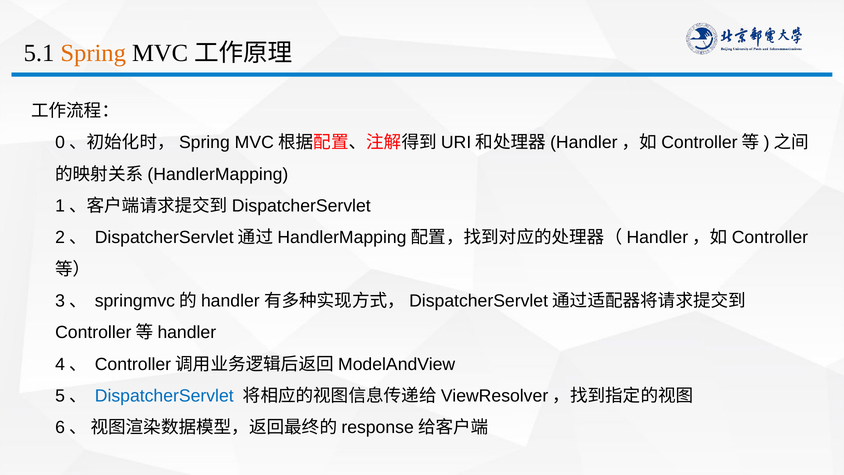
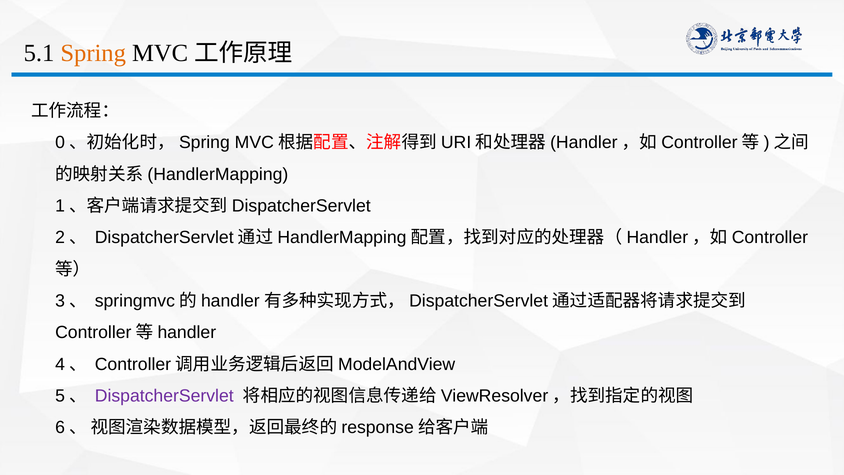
DispatcherServlet colour: blue -> purple
